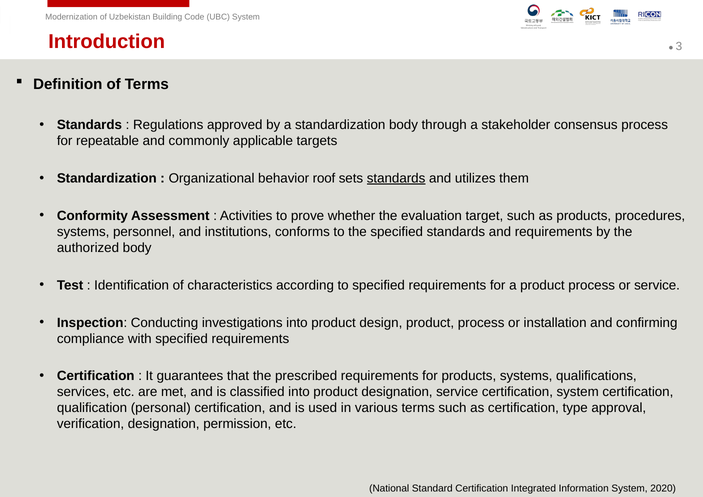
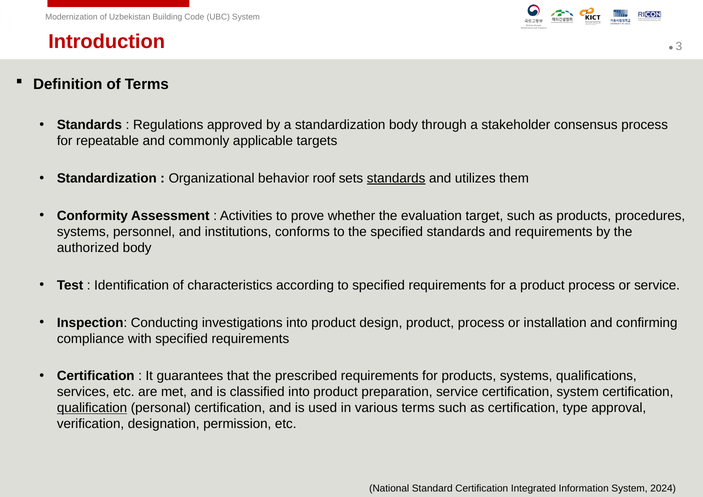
product designation: designation -> preparation
qualification underline: none -> present
2020: 2020 -> 2024
